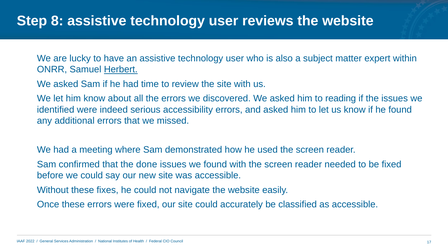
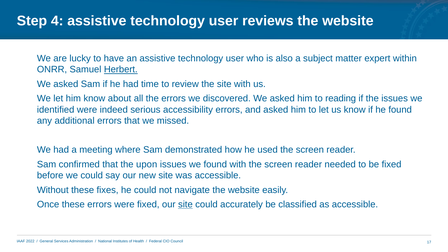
8: 8 -> 4
done: done -> upon
site at (185, 204) underline: none -> present
